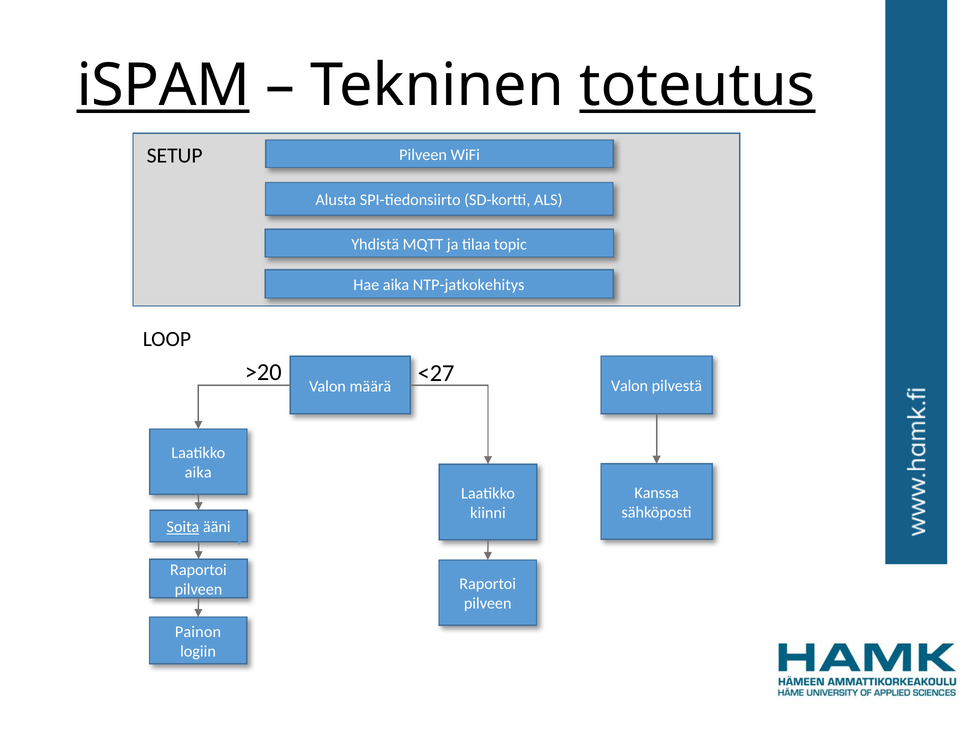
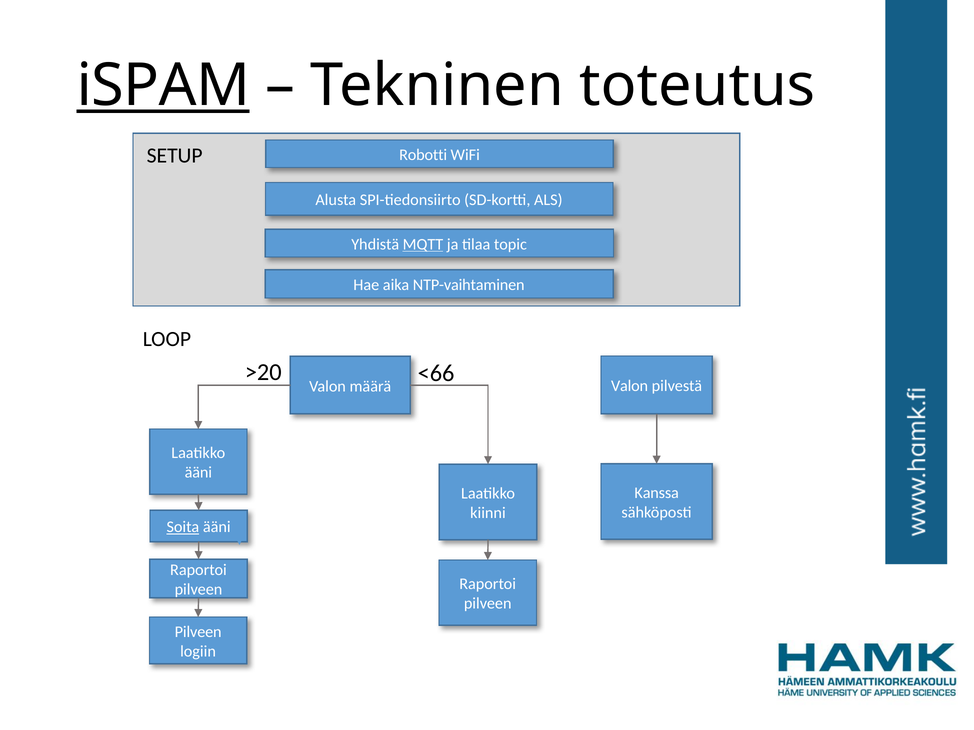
toteutus underline: present -> none
Pilveen at (423, 155): Pilveen -> Robotti
MQTT underline: none -> present
NTP-jatkokehitys: NTP-jatkokehitys -> NTP-vaihtaminen
<27: <27 -> <66
aika at (198, 473): aika -> ääni
Painon at (198, 632): Painon -> Pilveen
